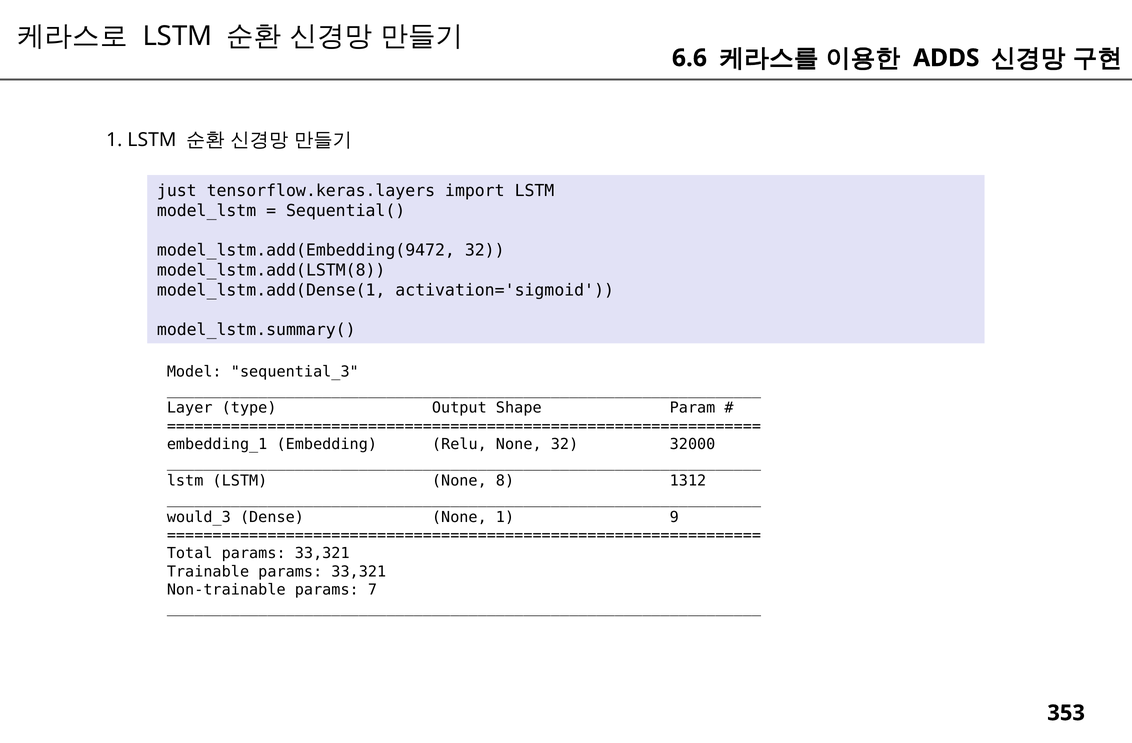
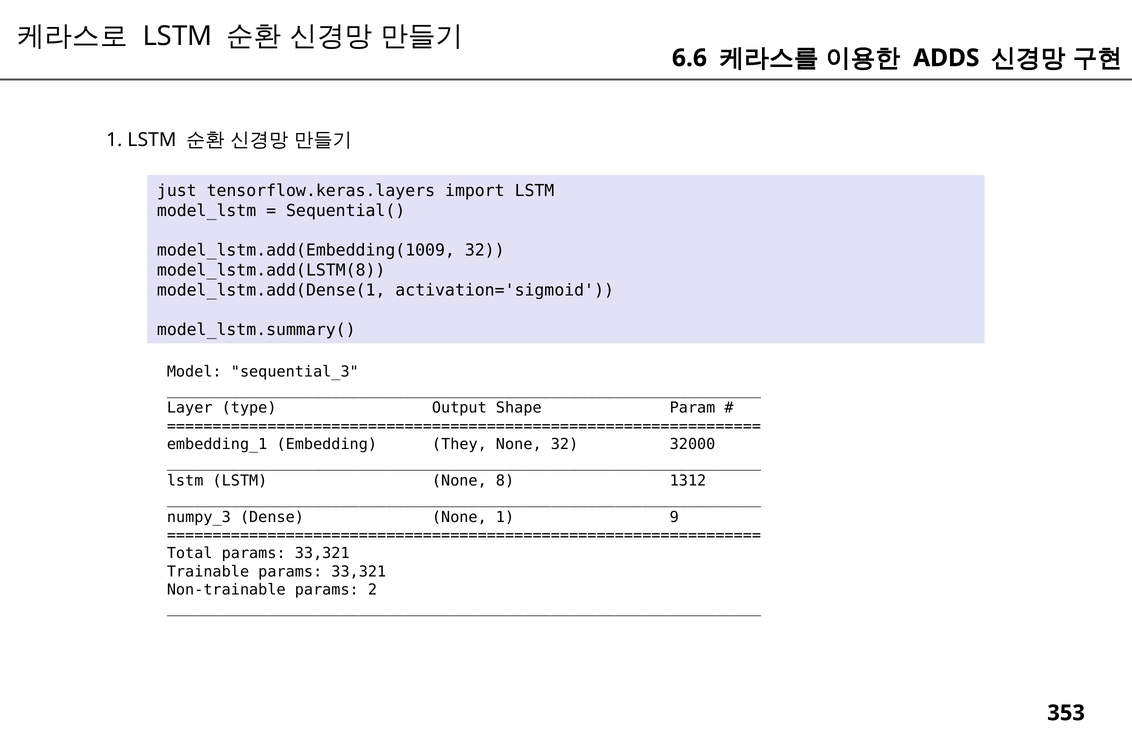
model_lstm.add(Embedding(9472: model_lstm.add(Embedding(9472 -> model_lstm.add(Embedding(1009
Relu: Relu -> They
would_3: would_3 -> numpy_3
7: 7 -> 2
